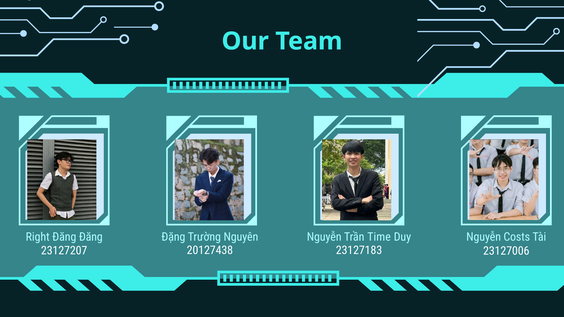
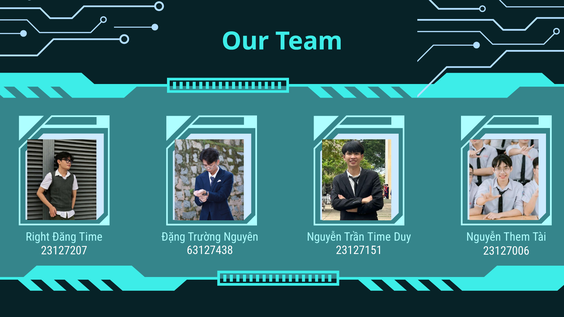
Đăng Đăng: Đăng -> Time
Costs: Costs -> Them
20127438: 20127438 -> 63127438
23127183: 23127183 -> 23127151
